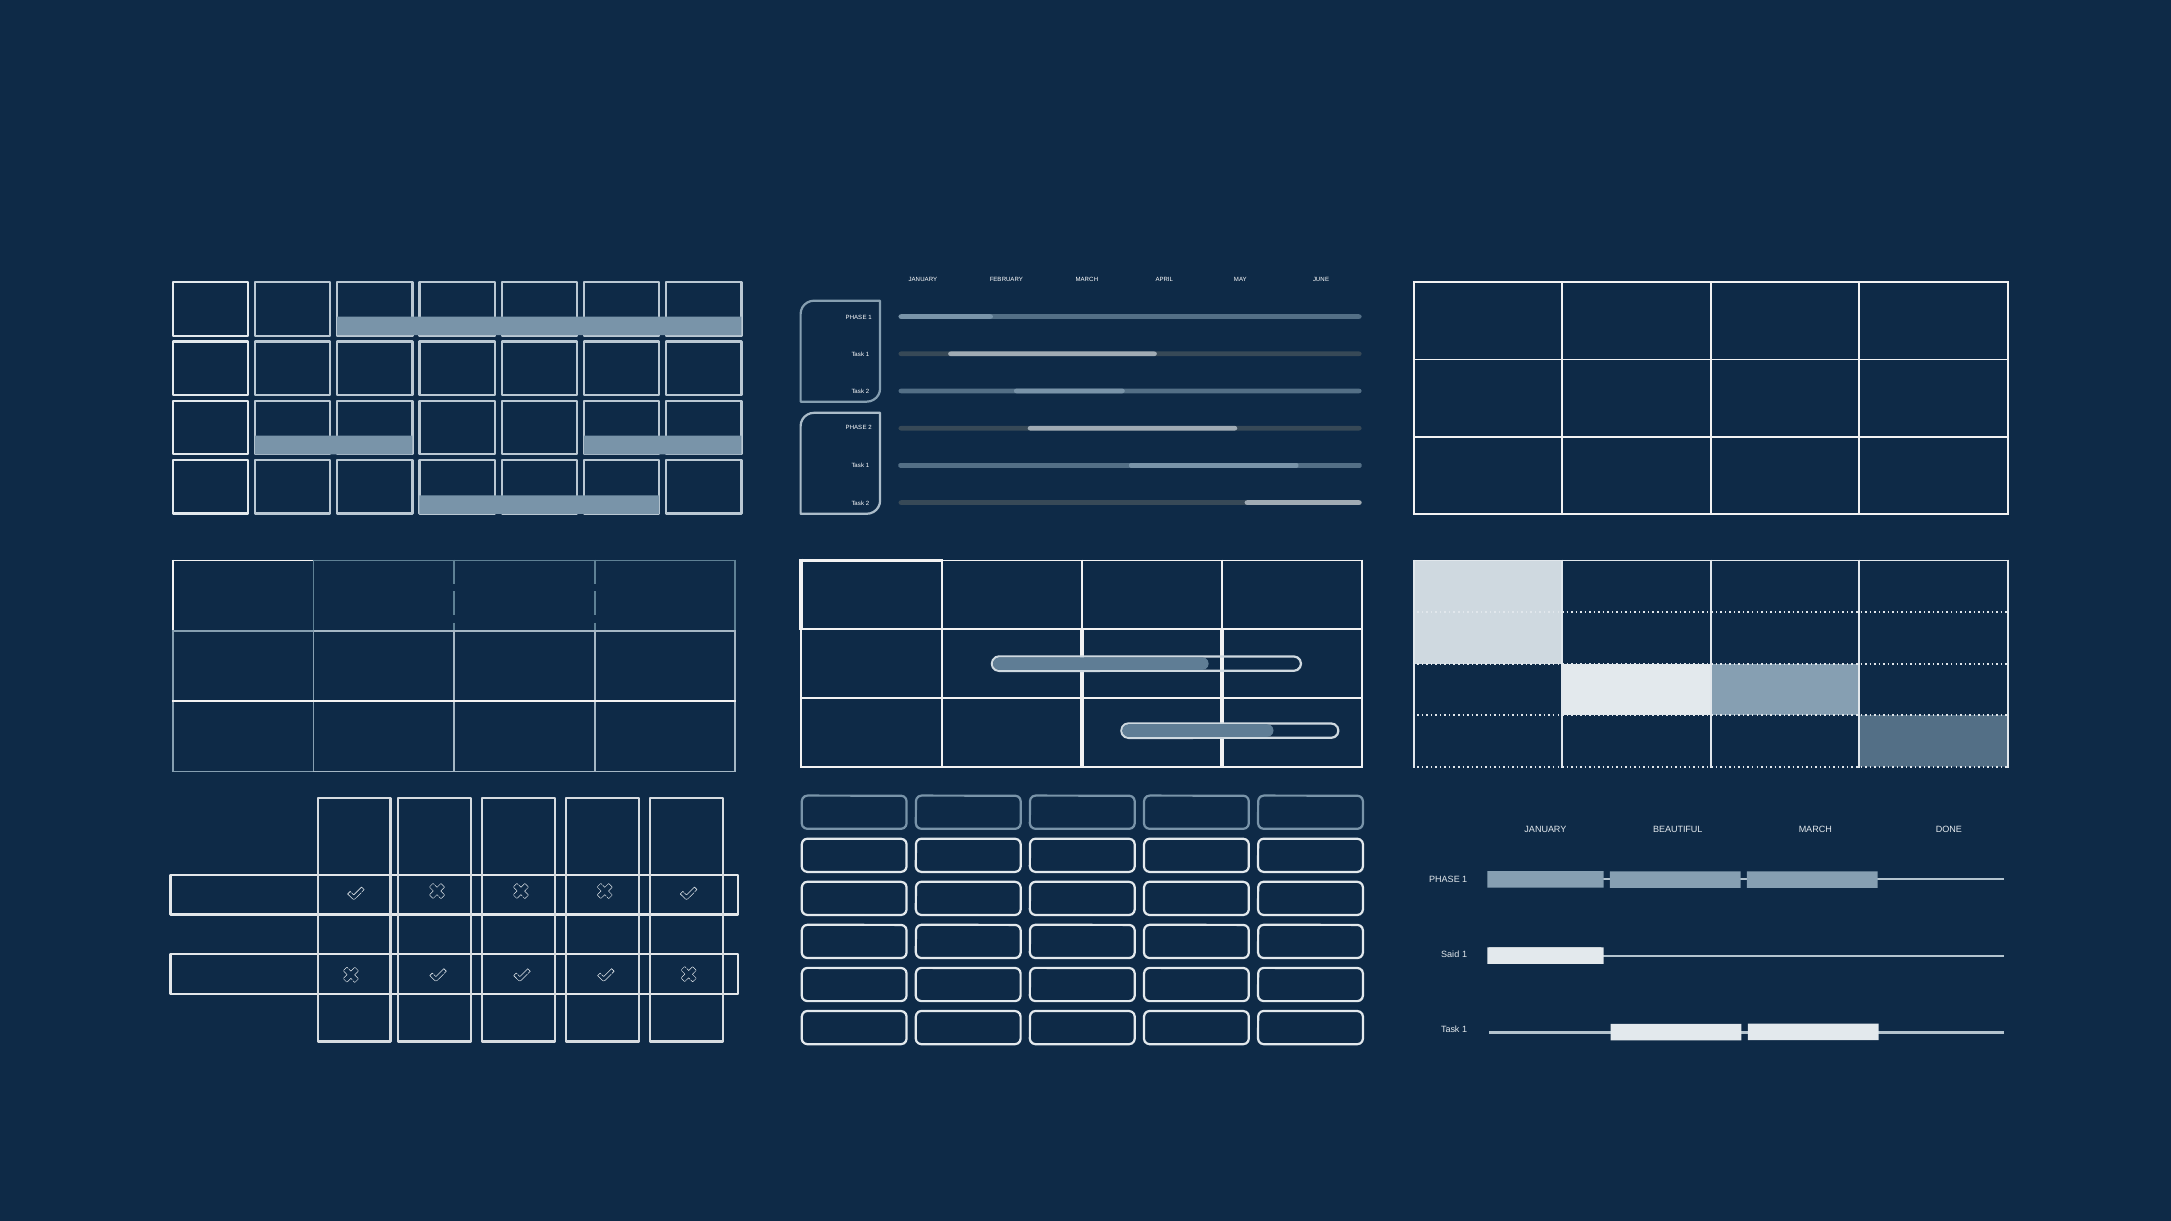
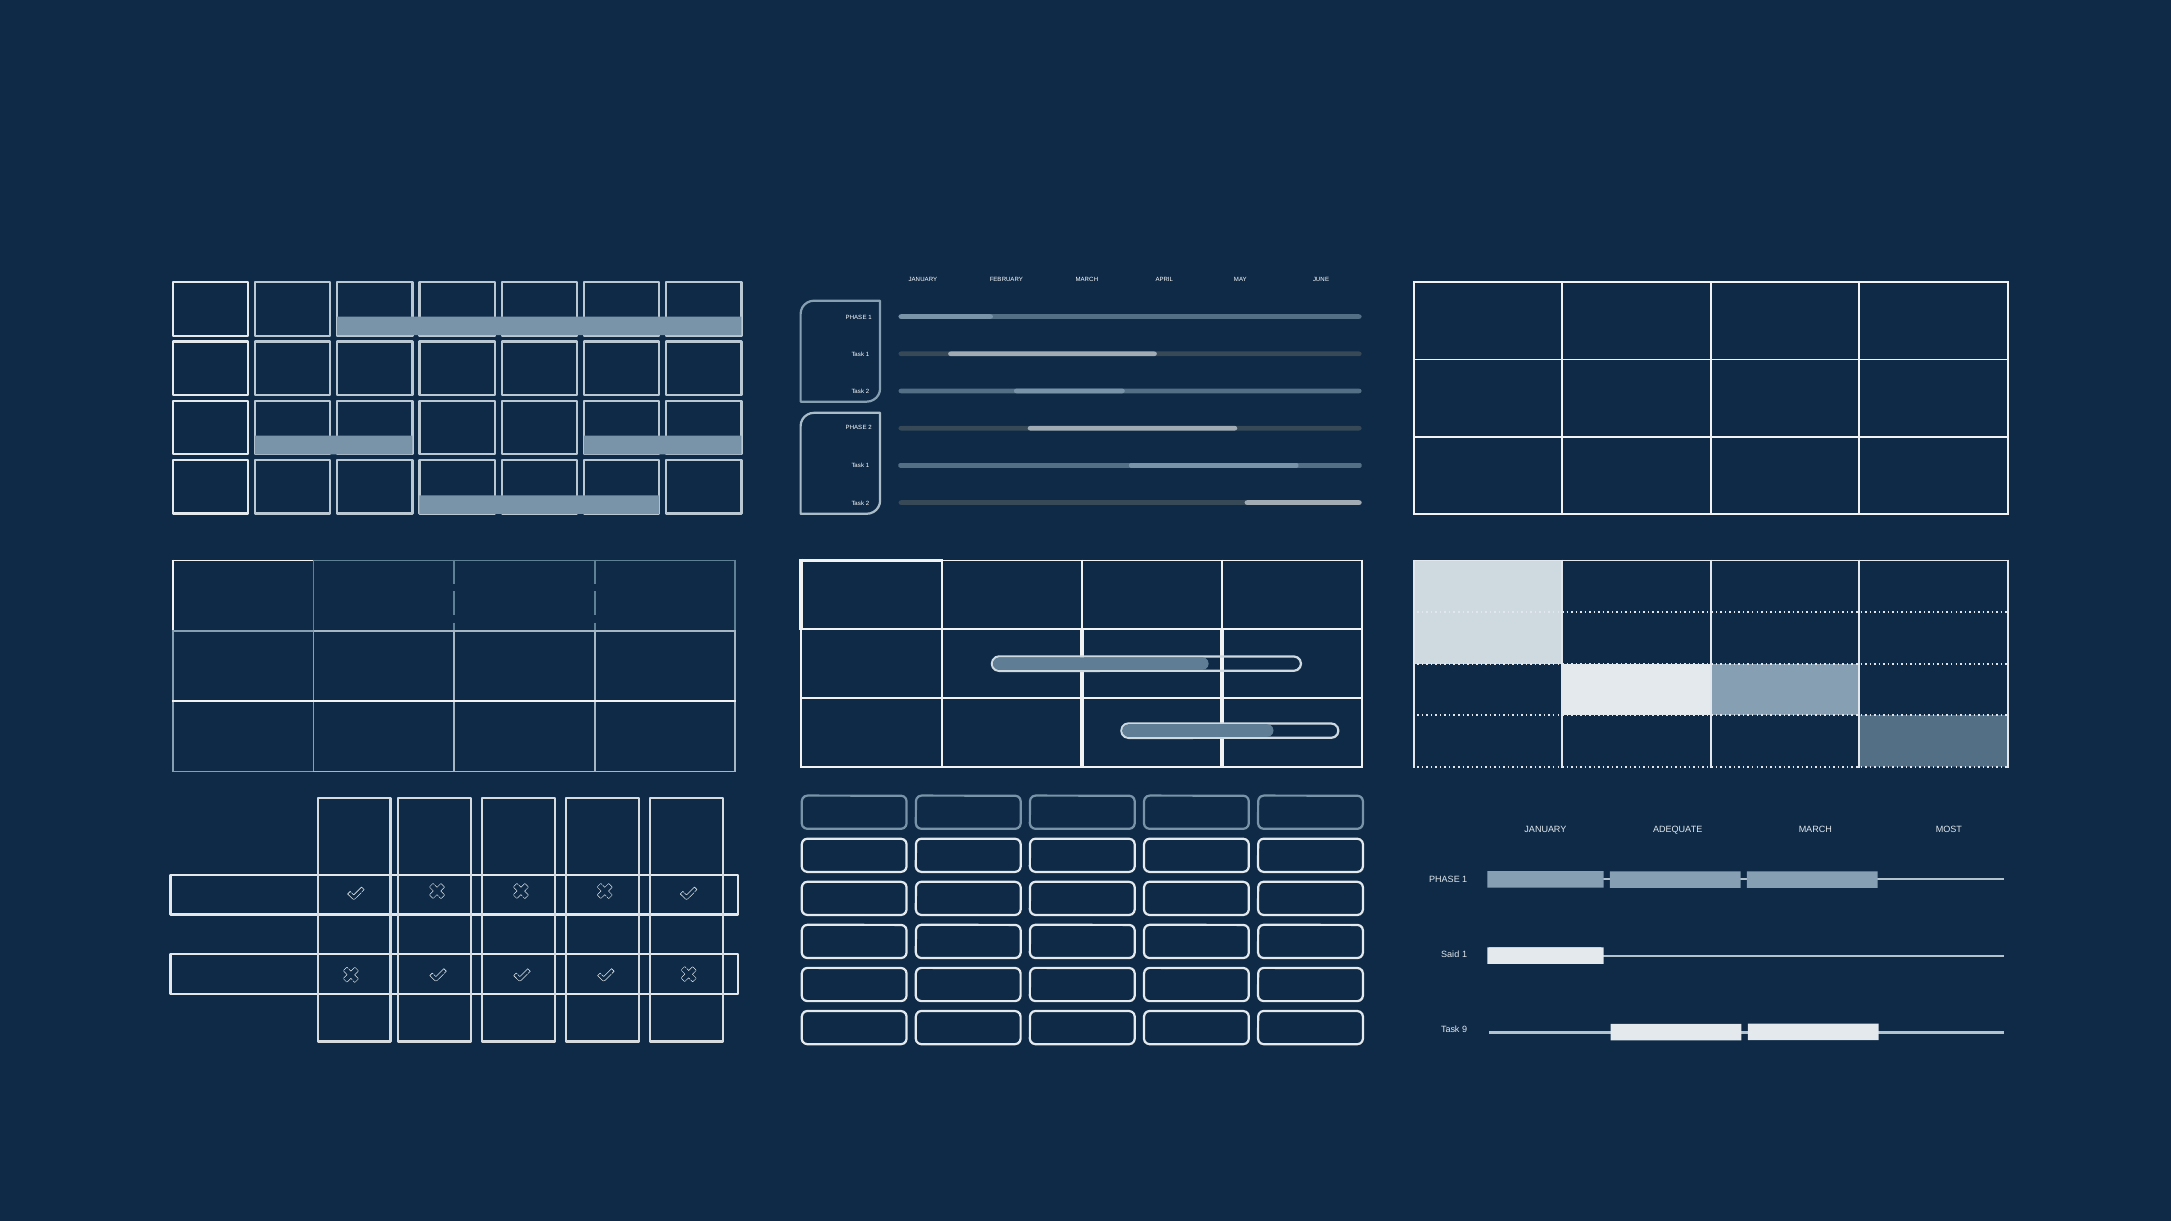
BEAUTIFUL: BEAUTIFUL -> ADEQUATE
DONE: DONE -> MOST
1 at (1465, 1030): 1 -> 9
